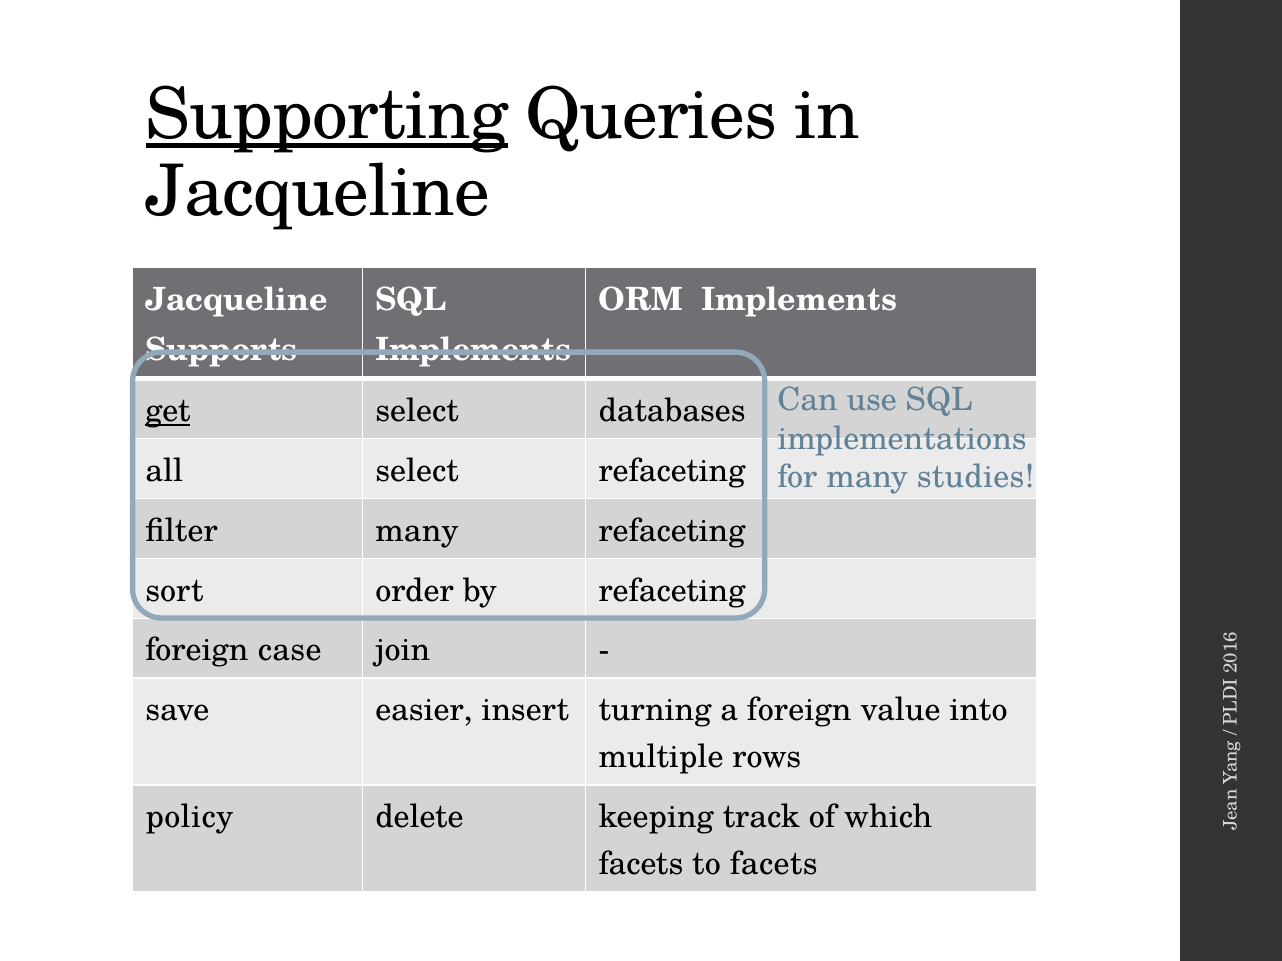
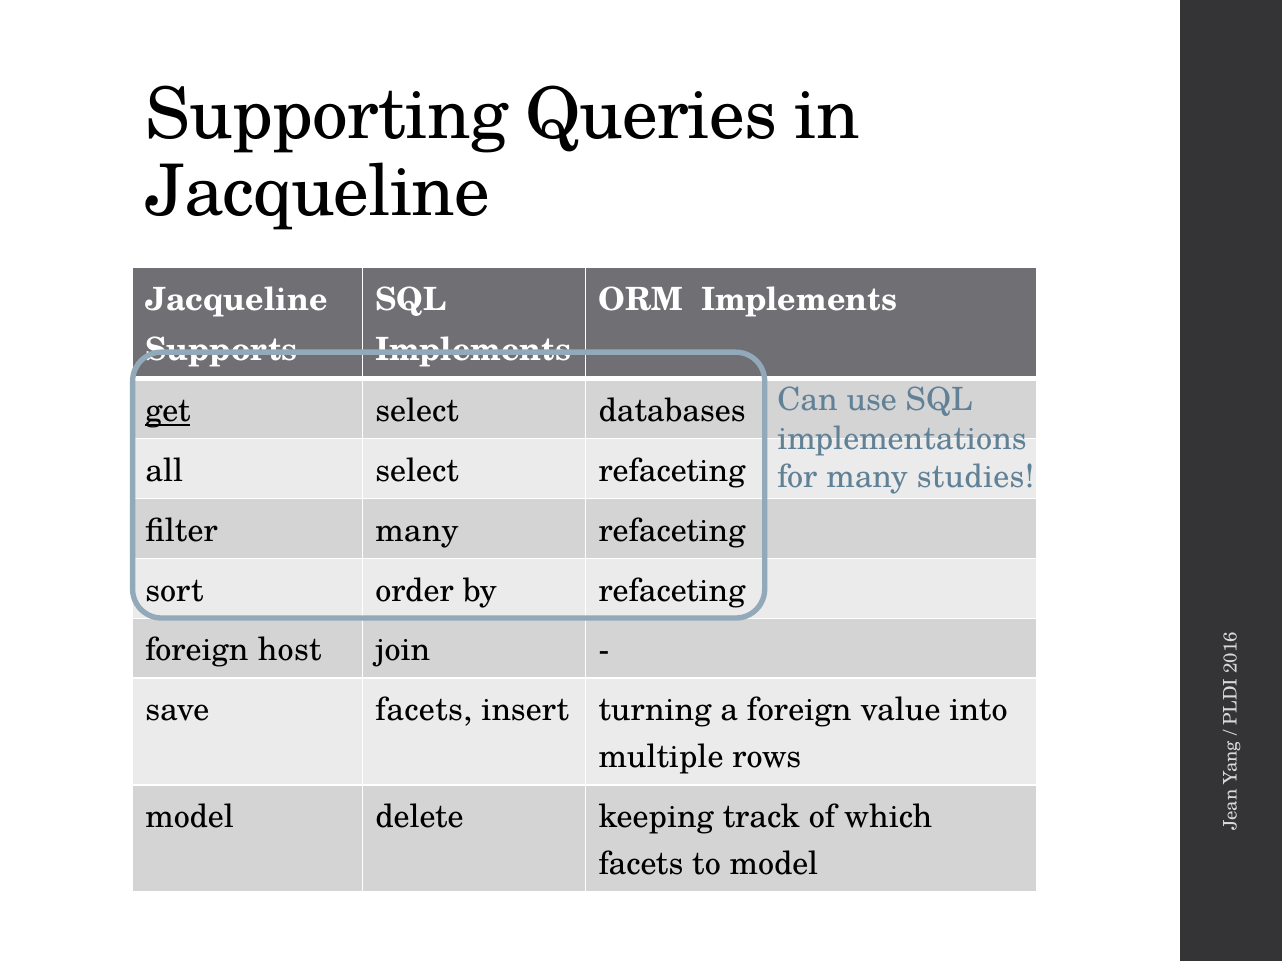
Supporting underline: present -> none
case: case -> host
save easier: easier -> facets
policy at (189, 818): policy -> model
to facets: facets -> model
